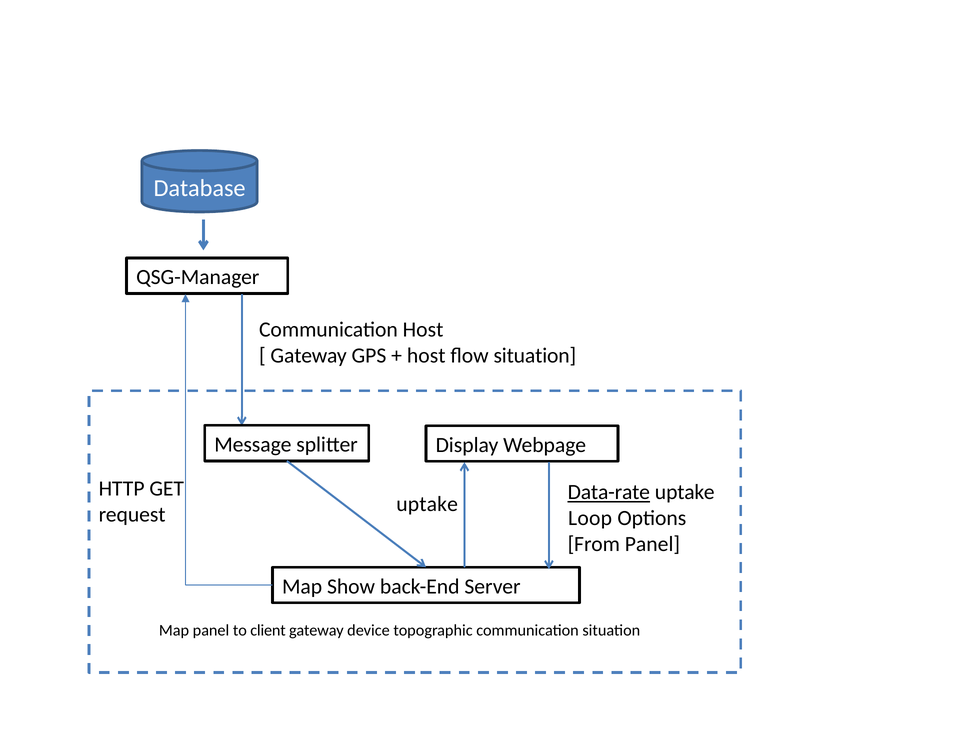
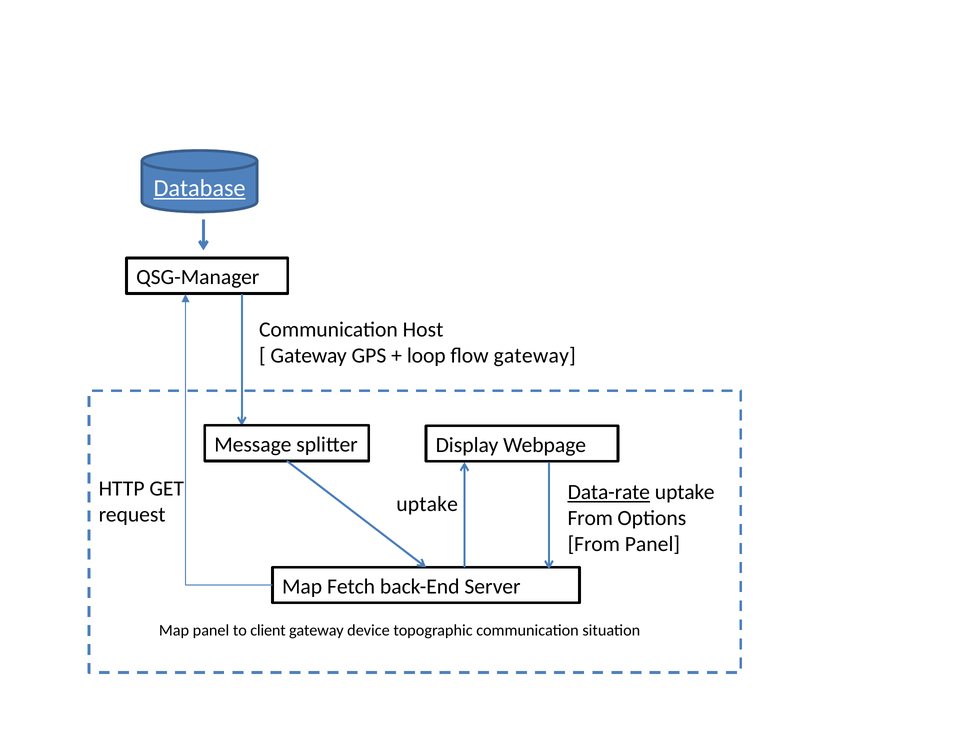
Database underline: none -> present
host at (426, 356): host -> loop
flow situation: situation -> gateway
Loop at (590, 518): Loop -> From
Show: Show -> Fetch
